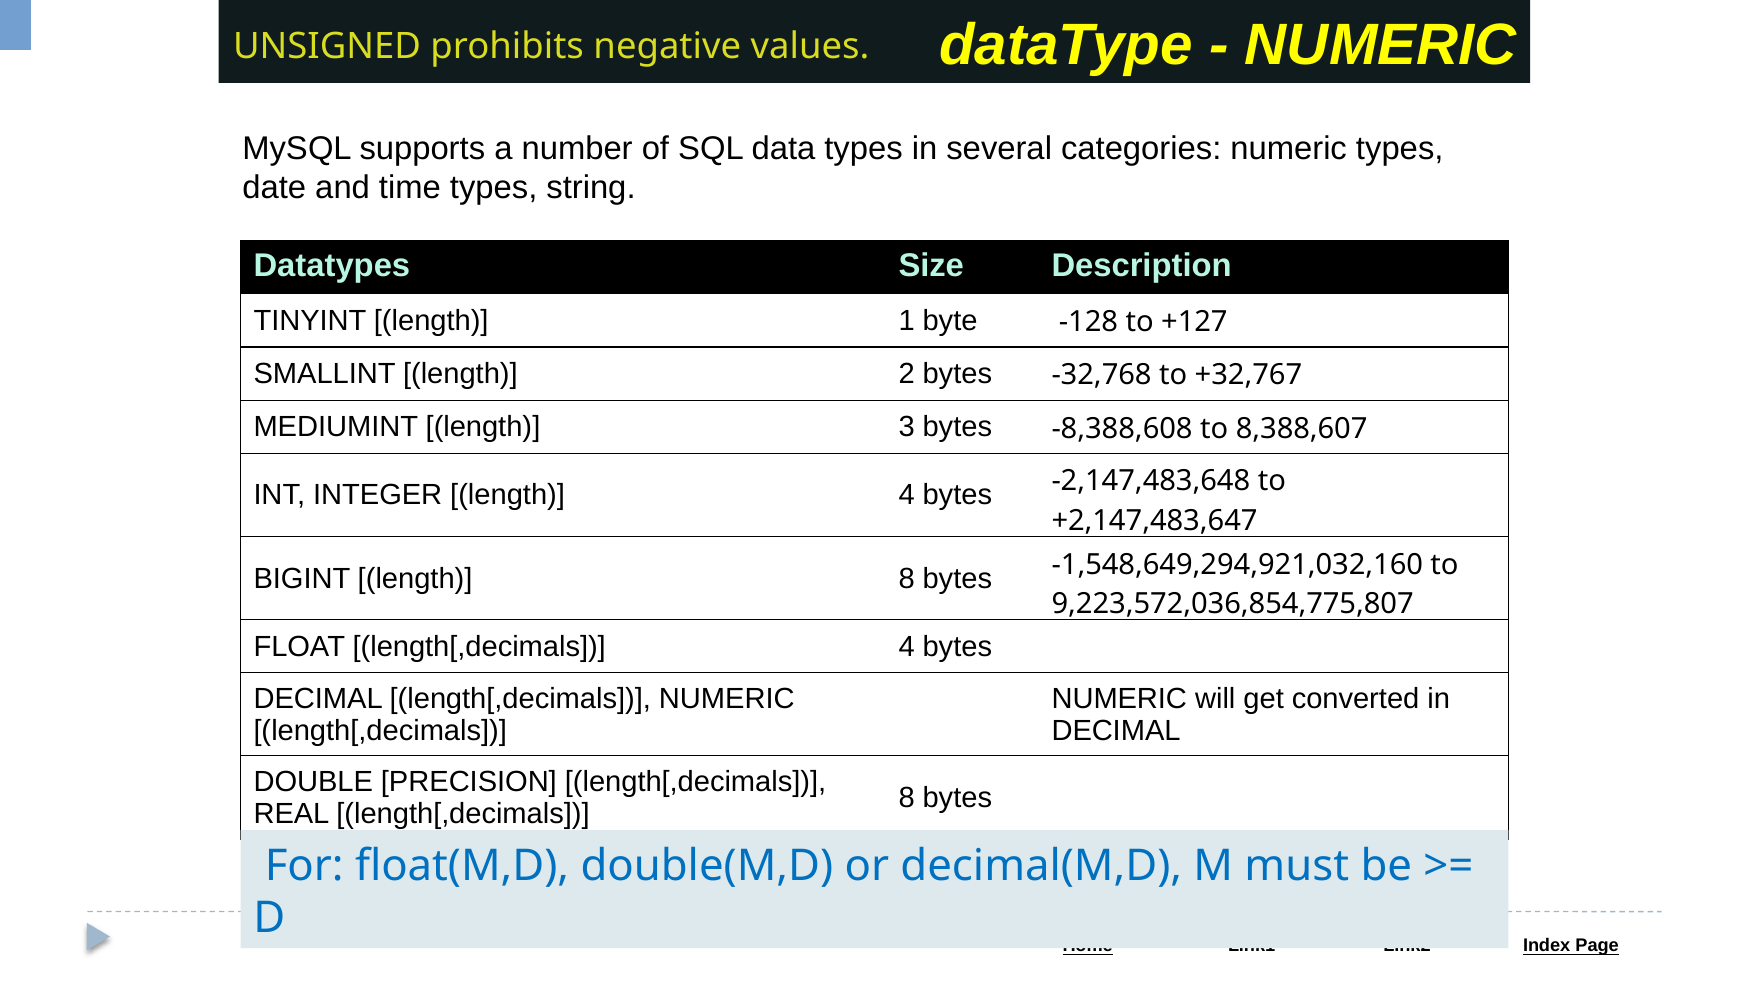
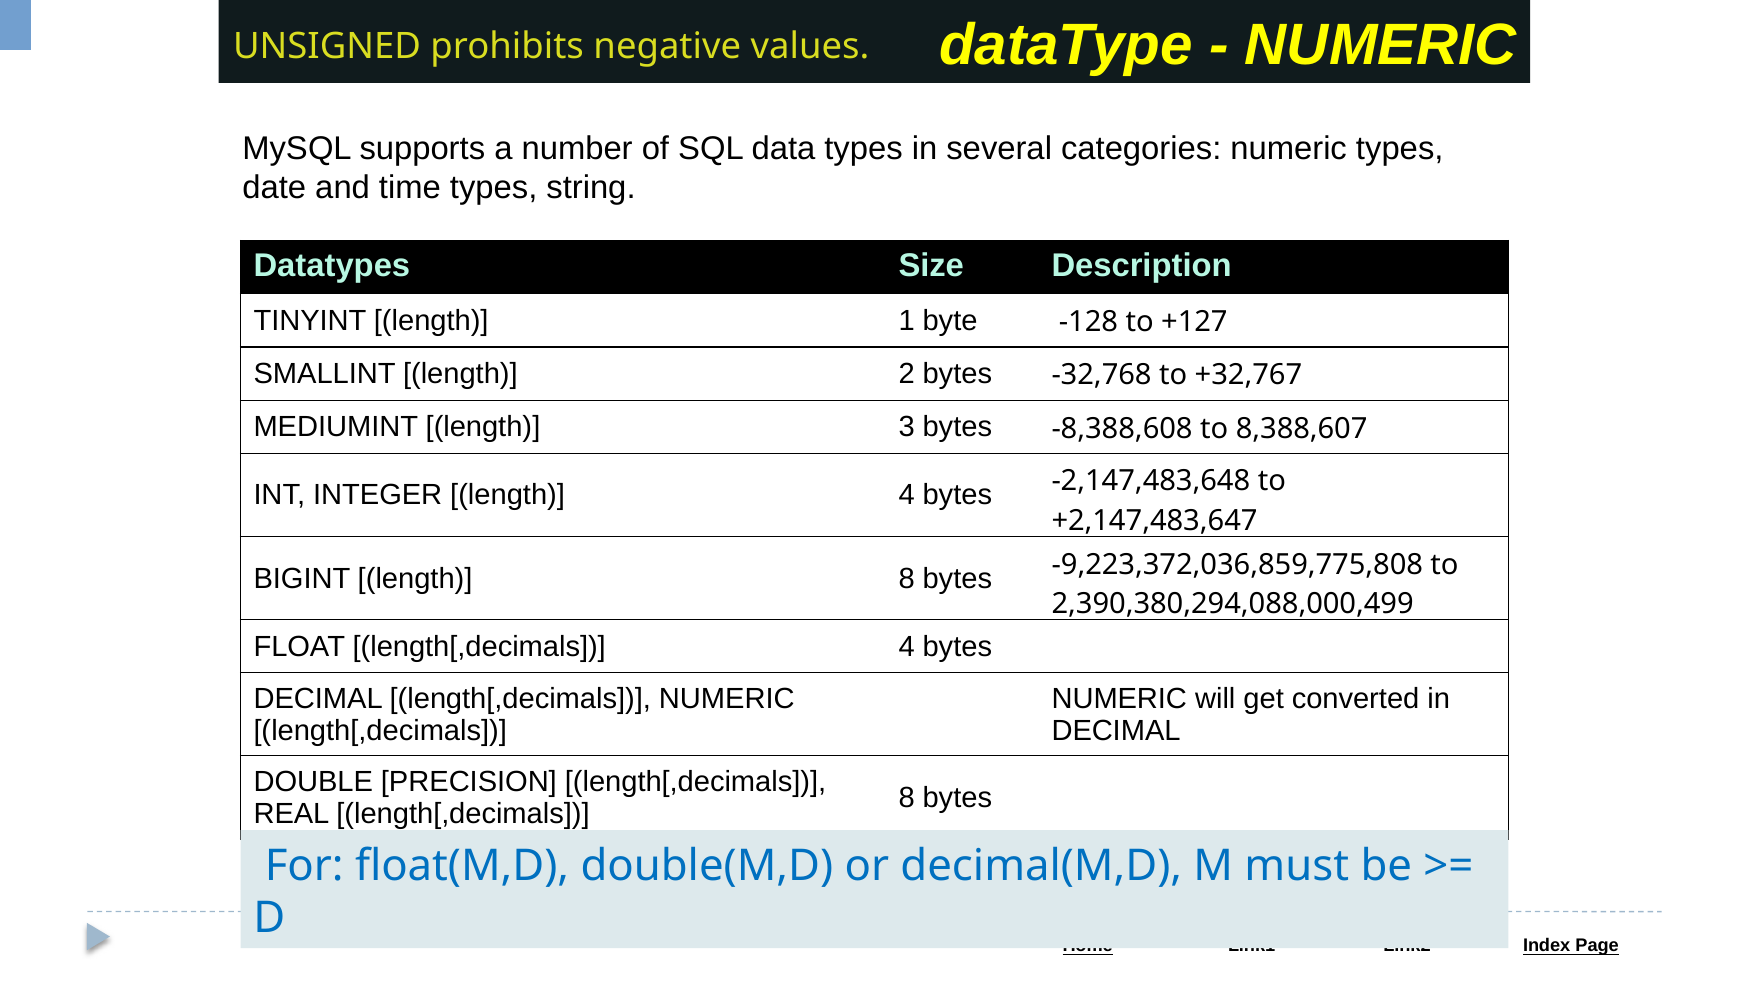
-1,548,649,294,921,032,160: -1,548,649,294,921,032,160 -> -9,223,372,036,859,775,808
9,223,572,036,854,775,807: 9,223,572,036,854,775,807 -> 2,390,380,294,088,000,499
